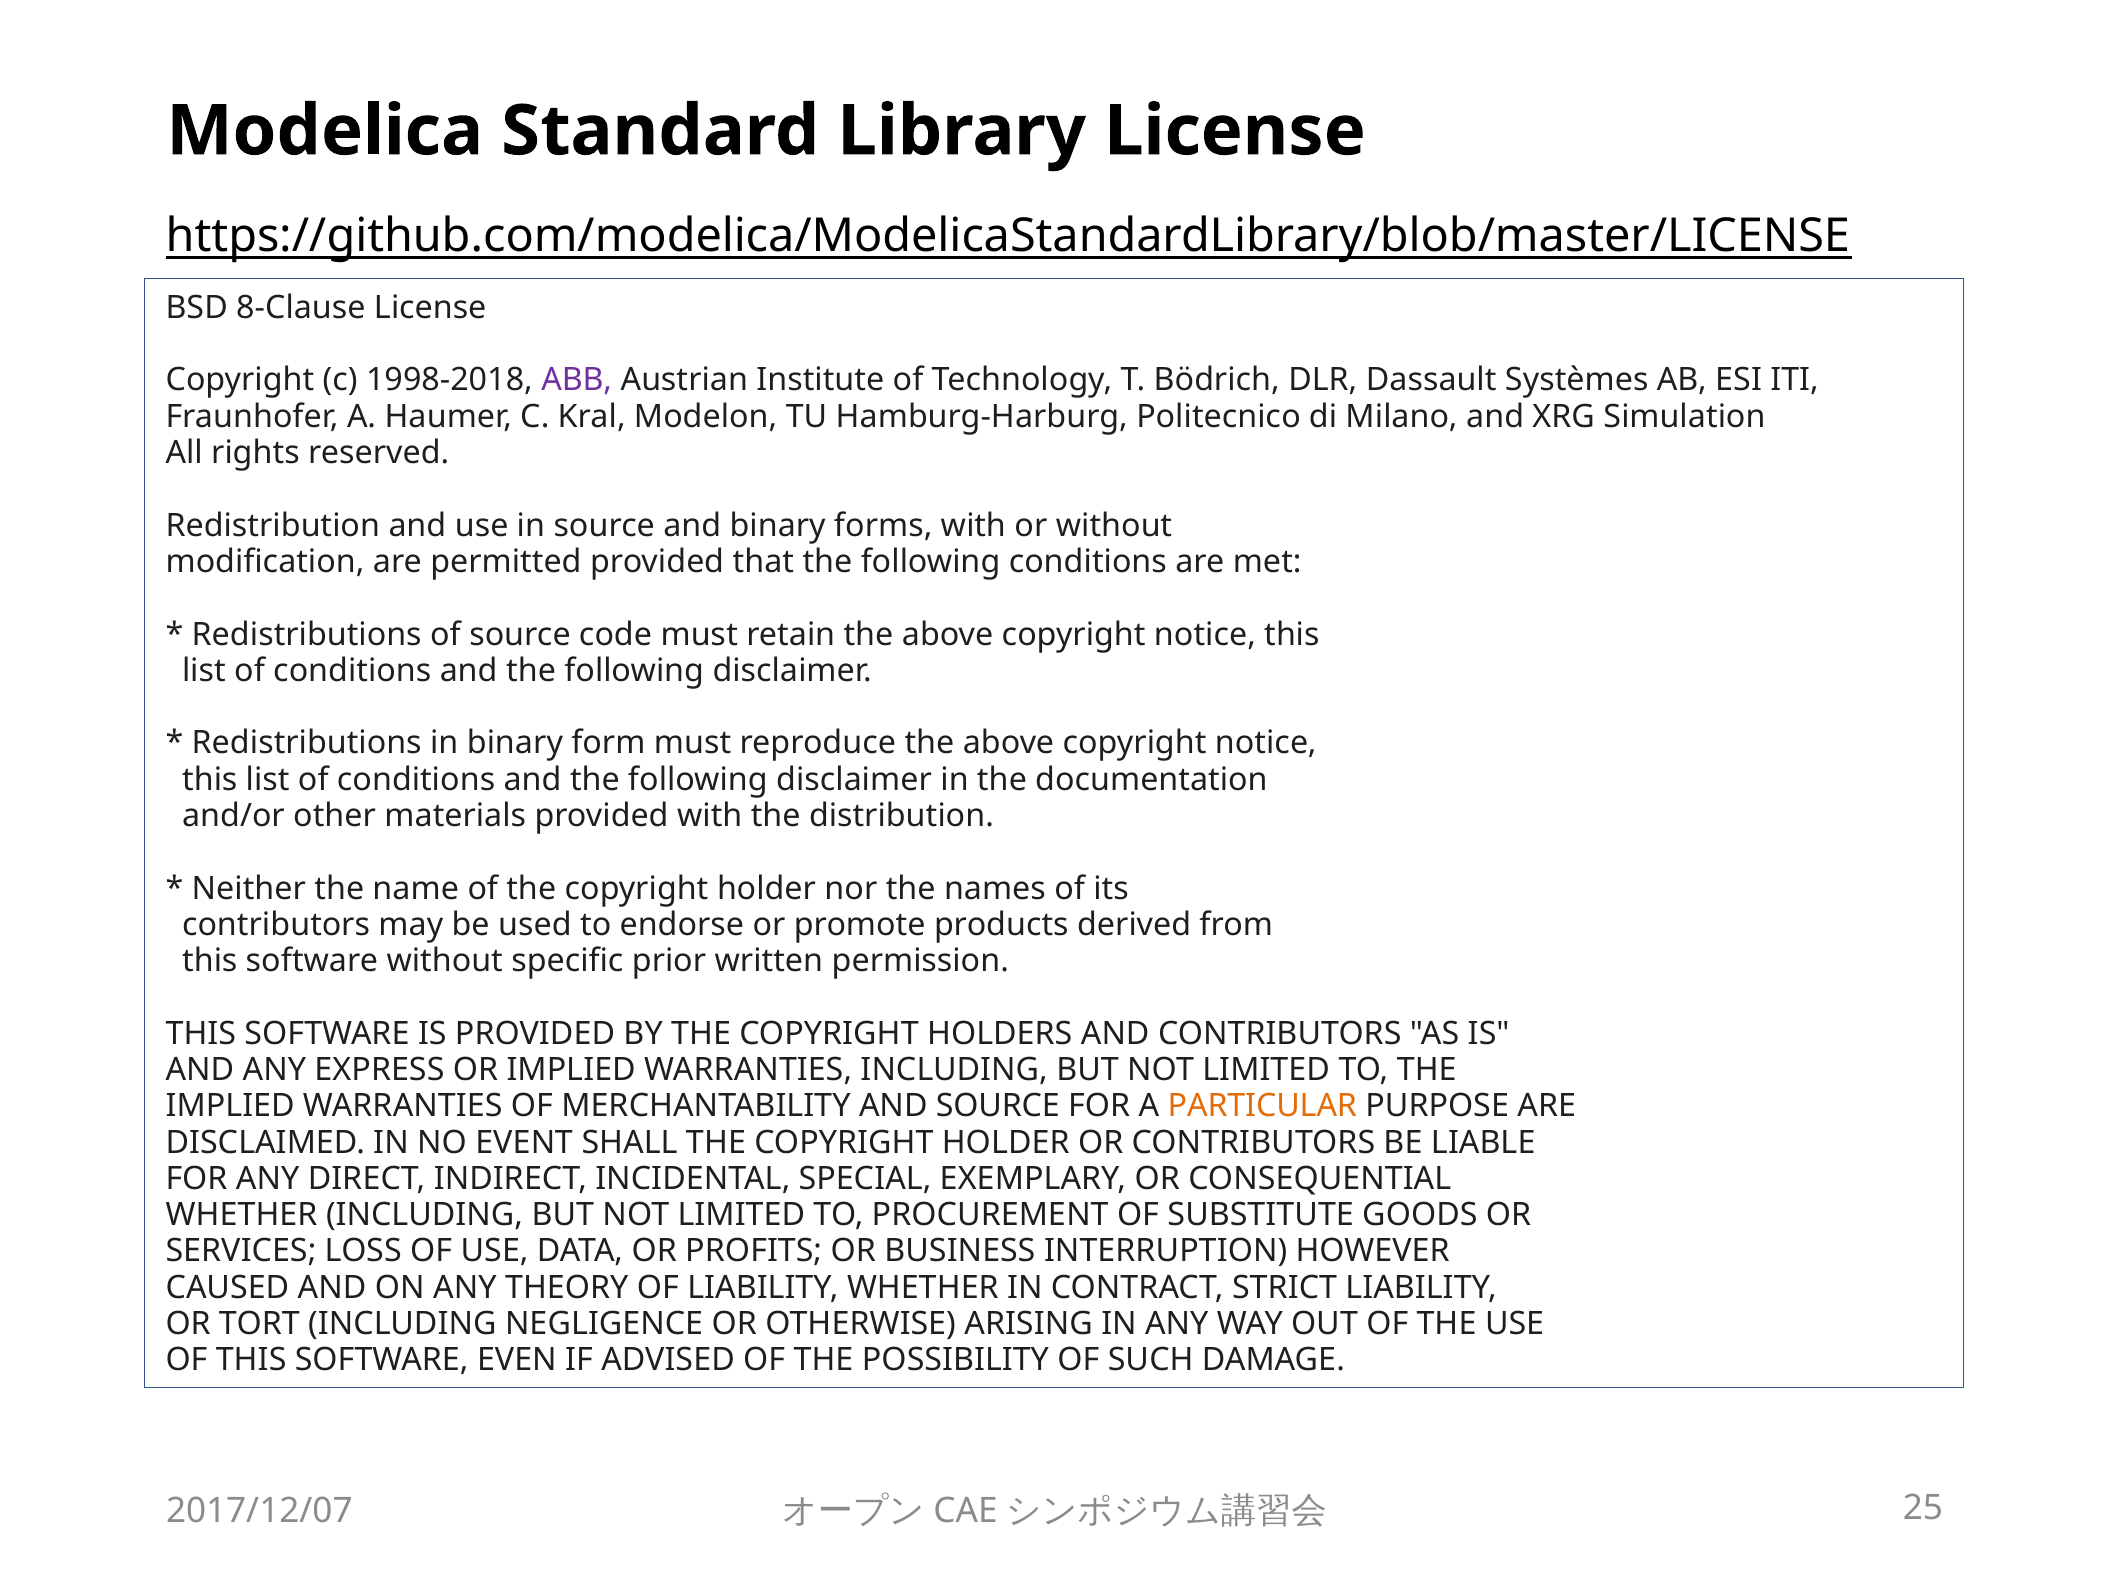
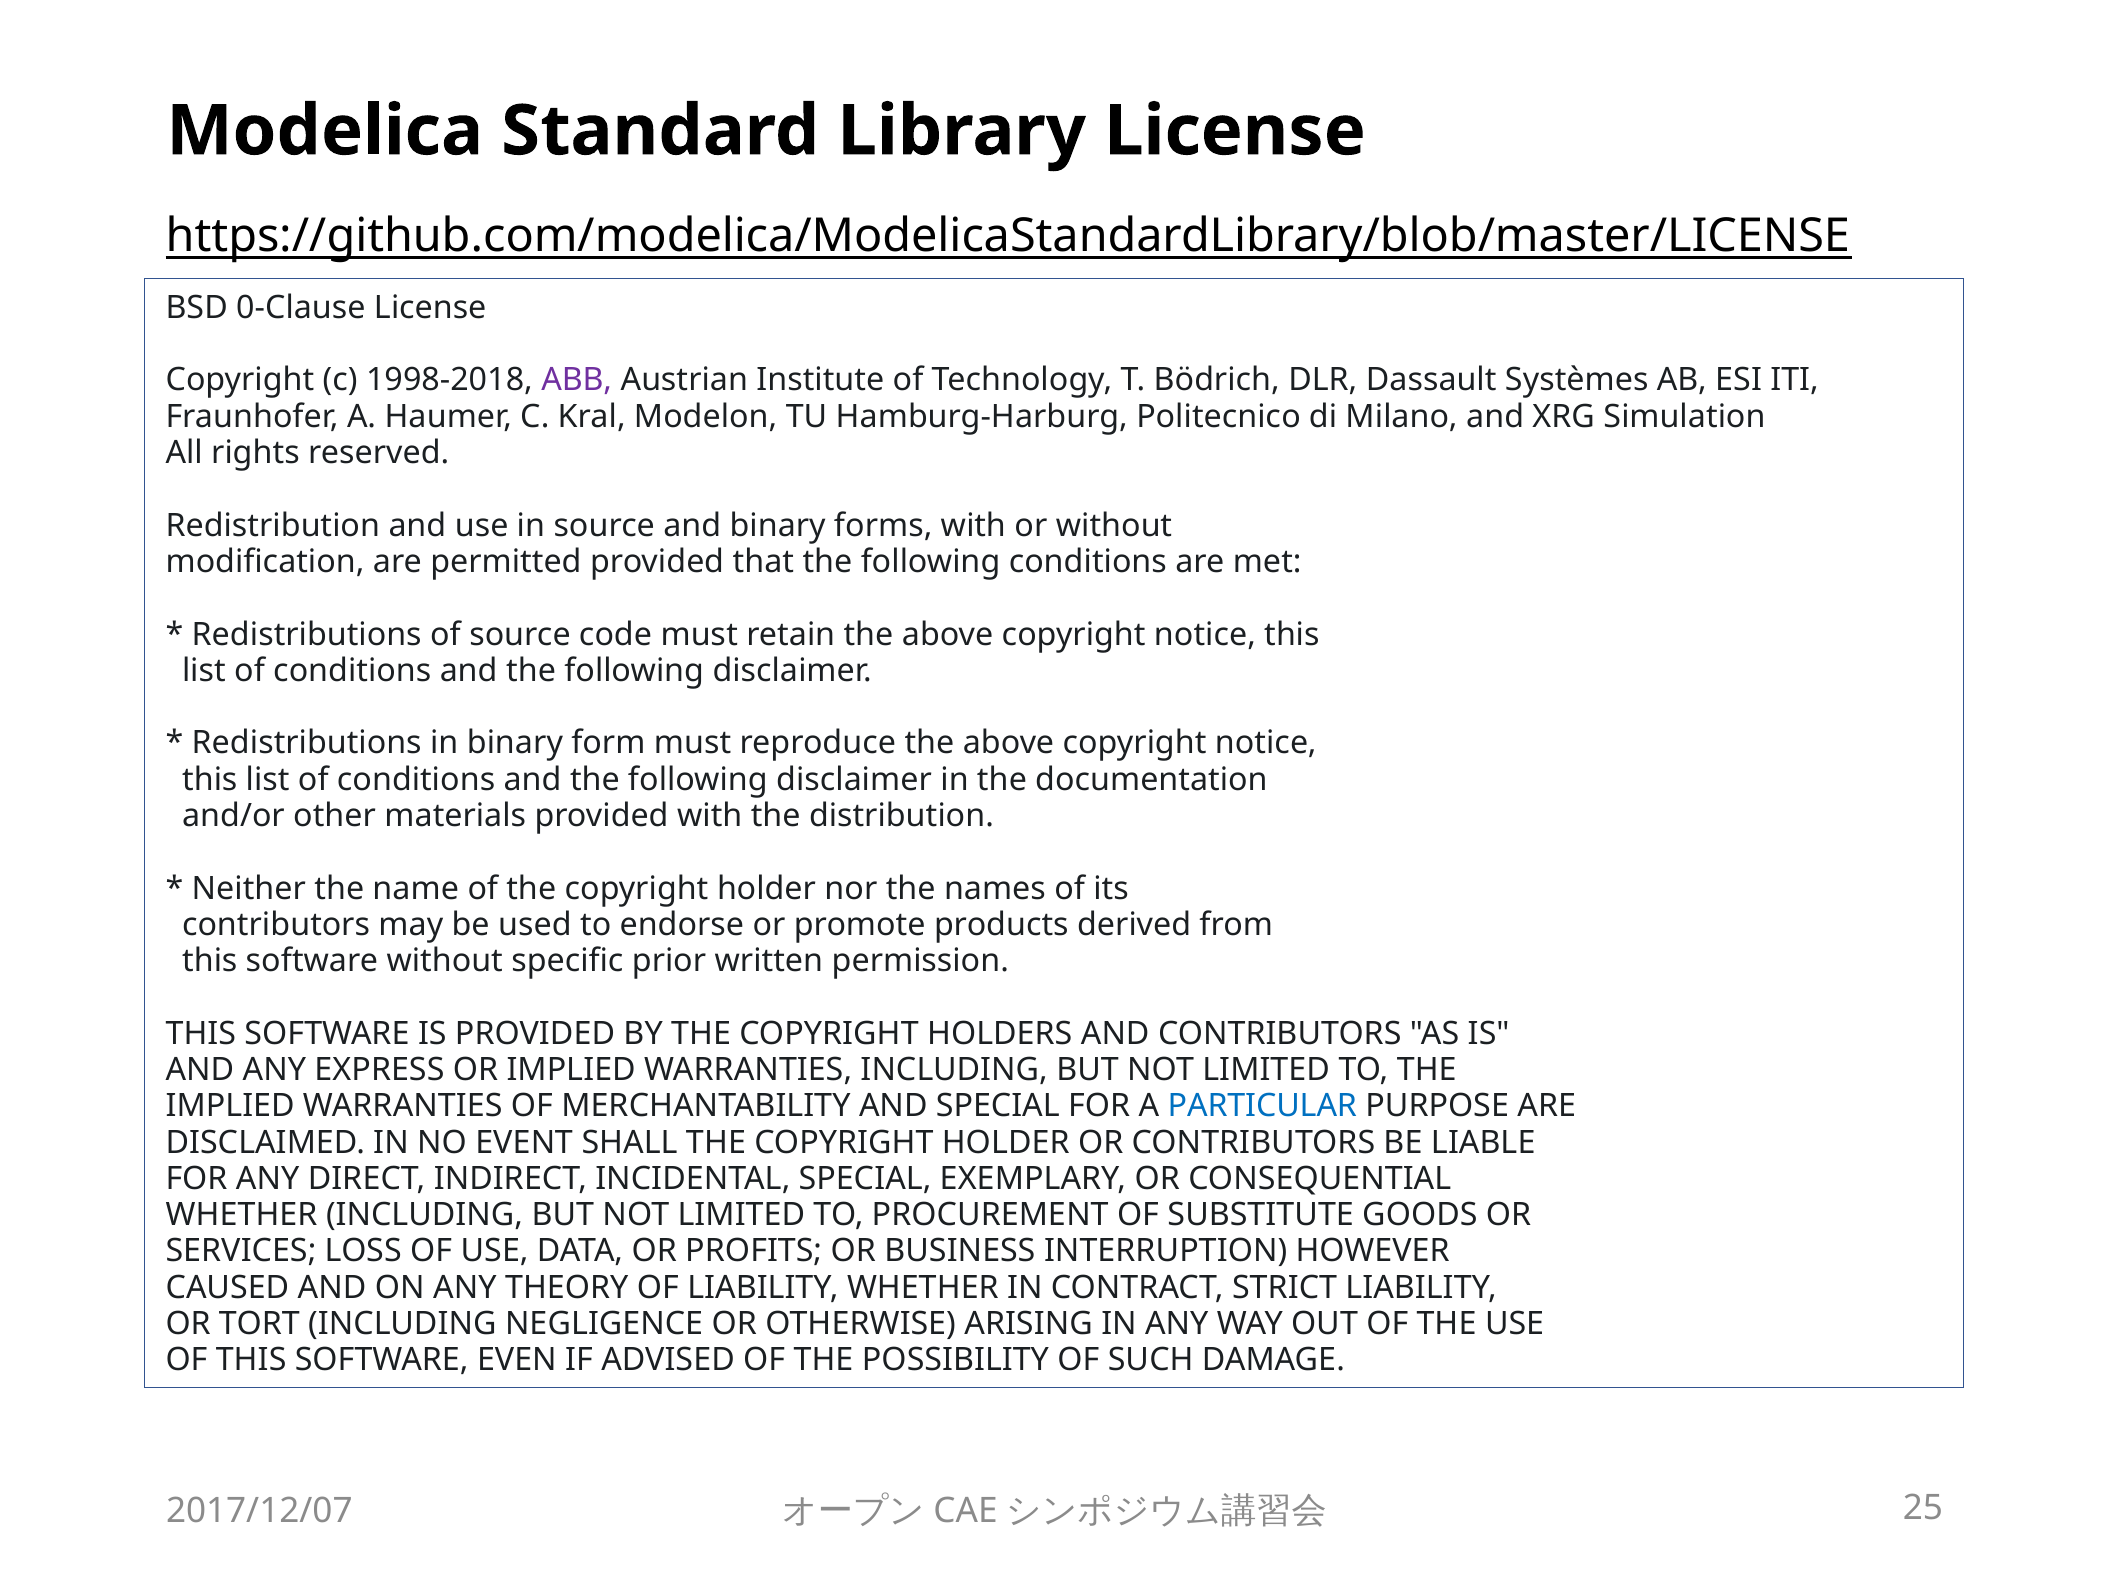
8-Clause: 8-Clause -> 0-Clause
AND SOURCE: SOURCE -> SPECIAL
PARTICULAR colour: orange -> blue
